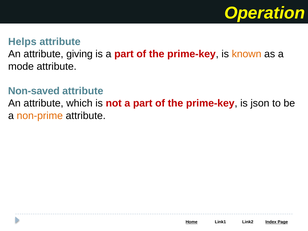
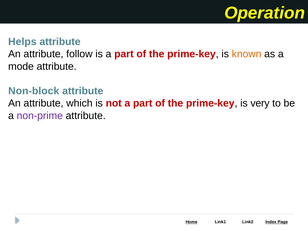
giving: giving -> follow
Non-saved: Non-saved -> Non-block
json: json -> very
non-prime colour: orange -> purple
